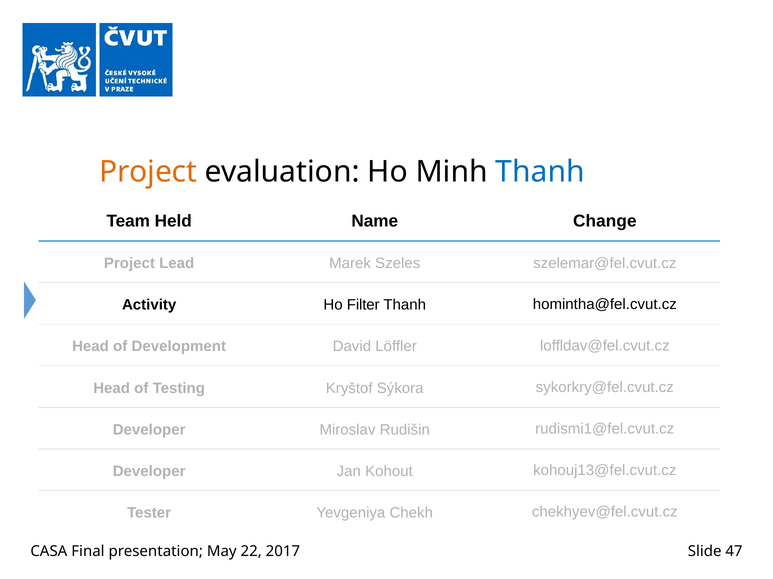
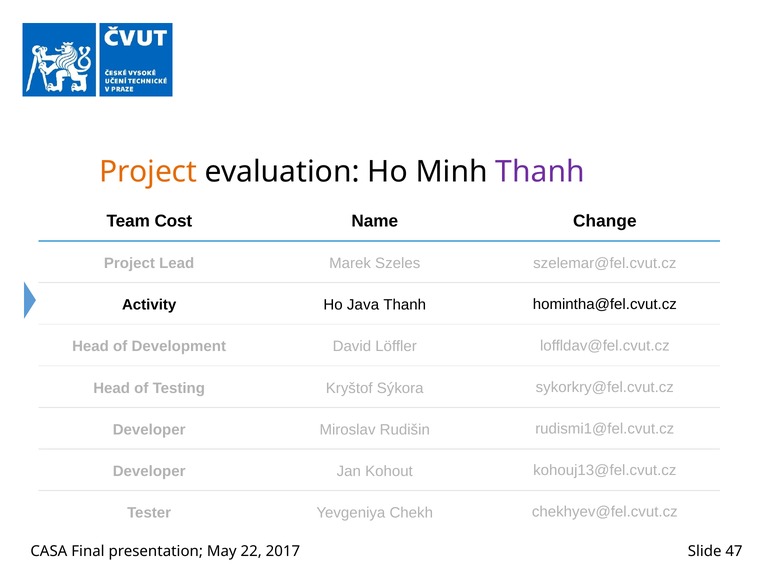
Thanh at (540, 172) colour: blue -> purple
Held: Held -> Cost
Filter: Filter -> Java
